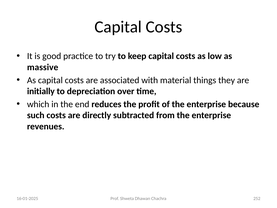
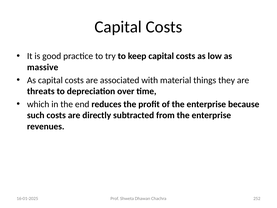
initially: initially -> threats
